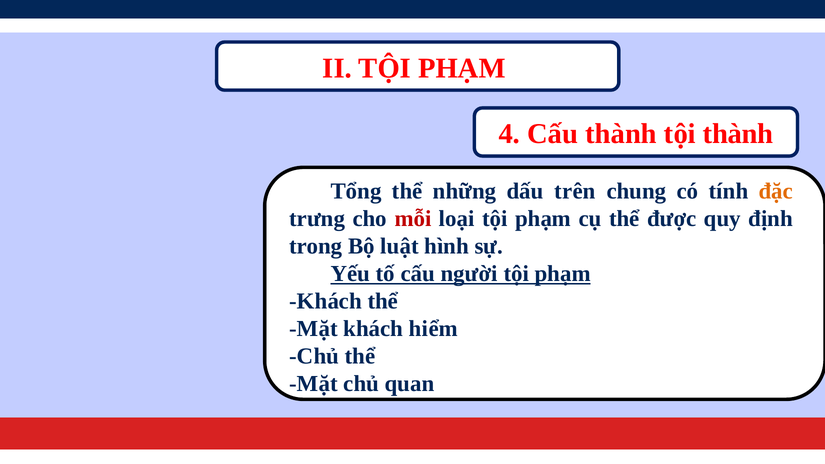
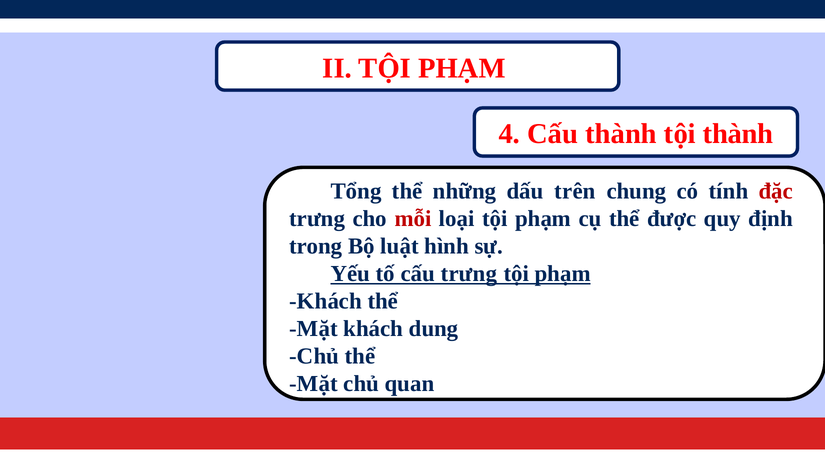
đặc colour: orange -> red
cấu người: người -> trưng
hiểm: hiểm -> dung
